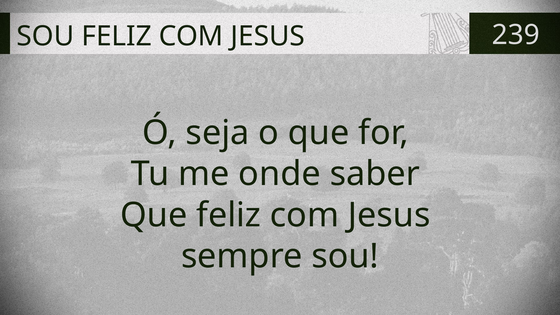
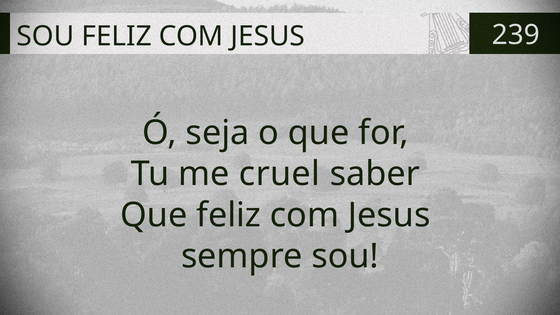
onde: onde -> cruel
